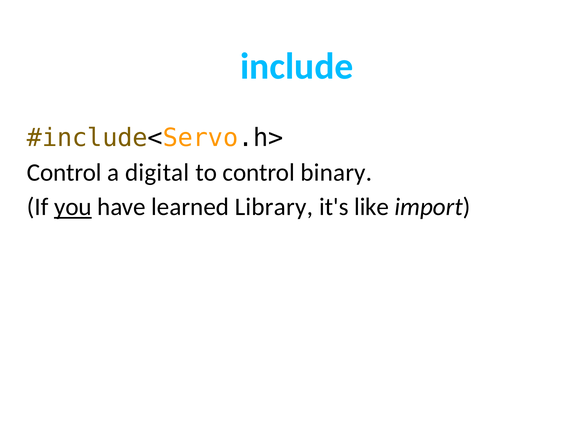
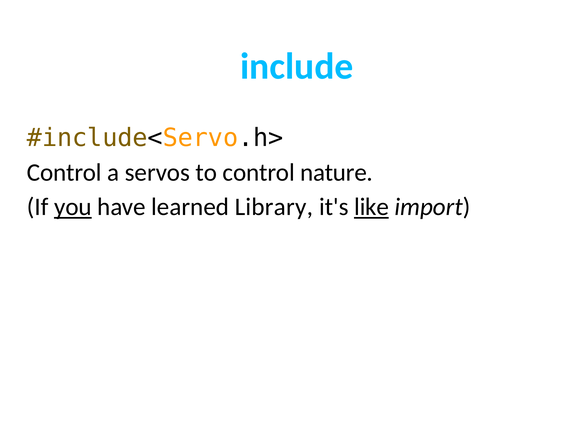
digital: digital -> servos
binary: binary -> nature
like underline: none -> present
